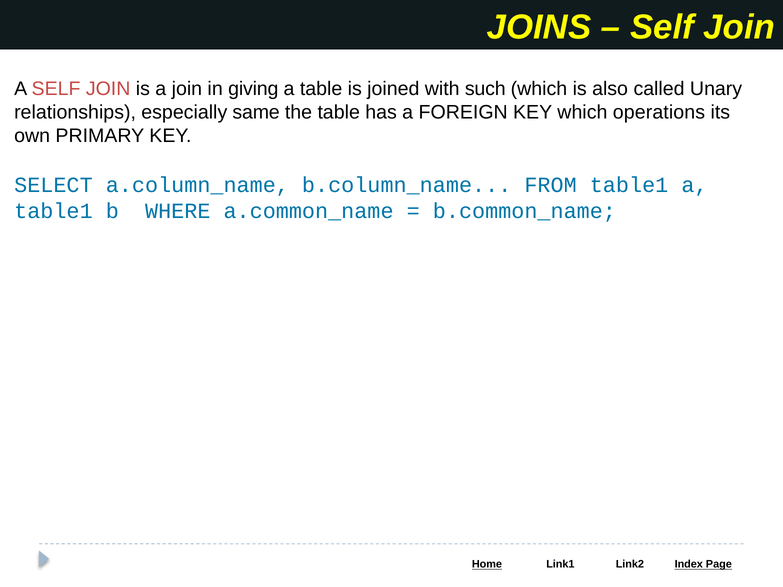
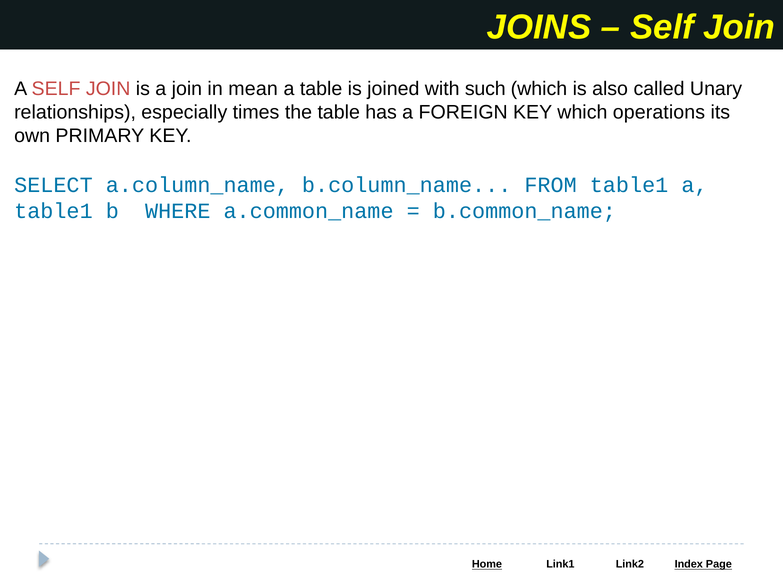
giving: giving -> mean
same: same -> times
